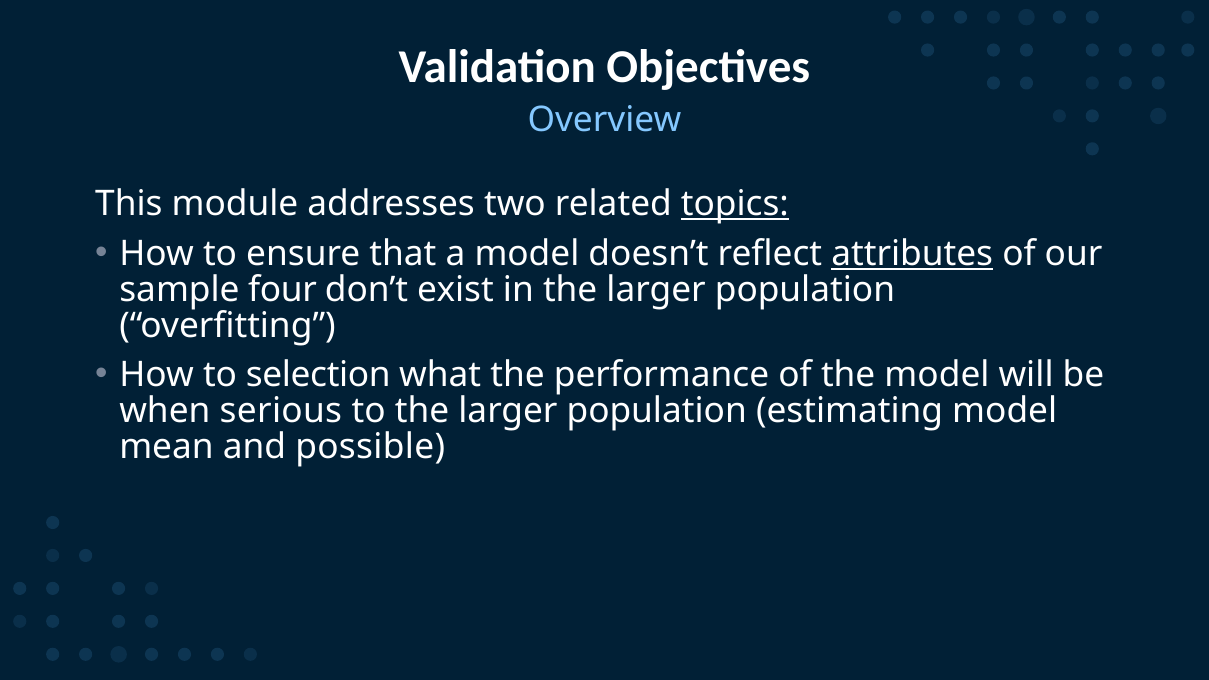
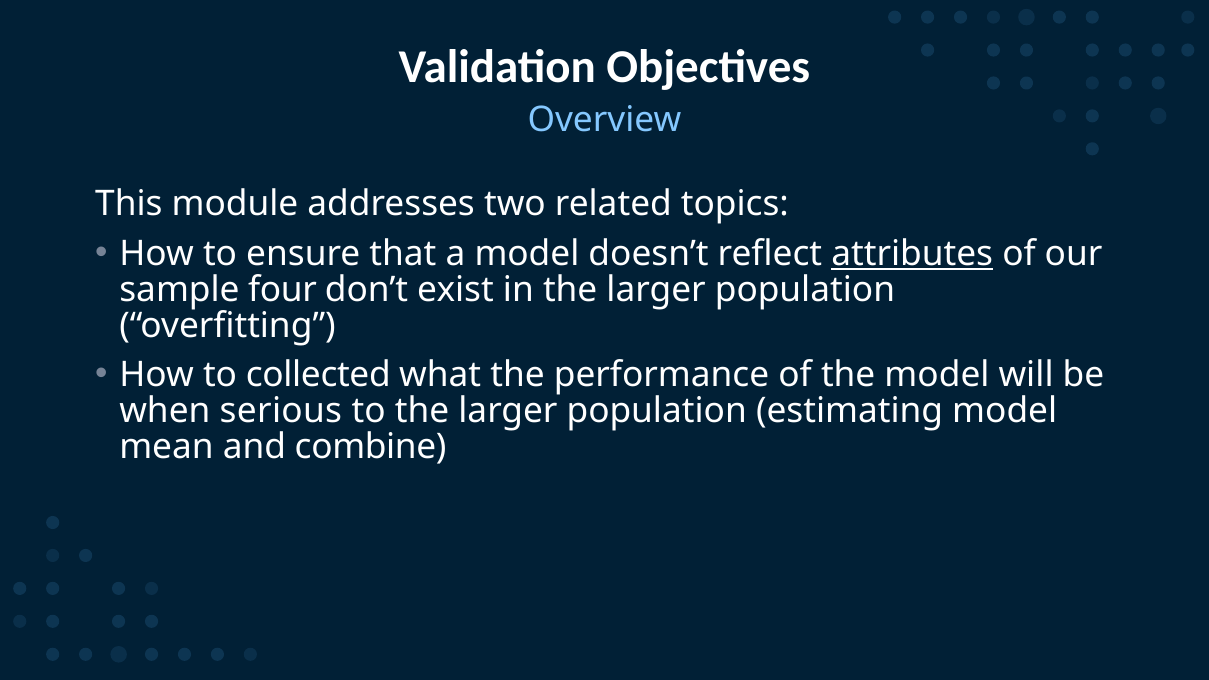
topics underline: present -> none
selection: selection -> collected
possible: possible -> combine
